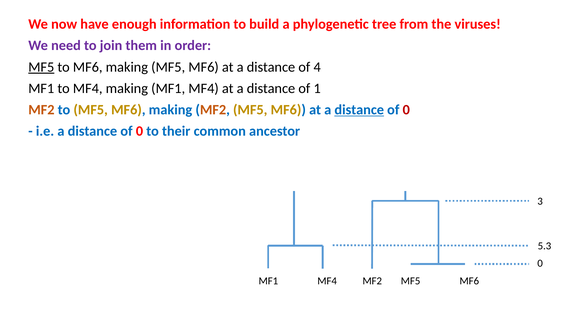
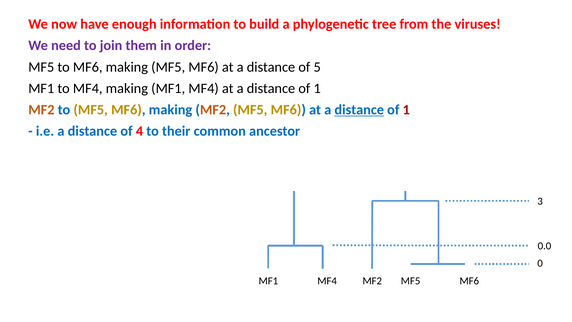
MF5 at (41, 67) underline: present -> none
4: 4 -> 5
0 at (406, 110): 0 -> 1
0 at (139, 131): 0 -> 4
5.3: 5.3 -> 0.0
